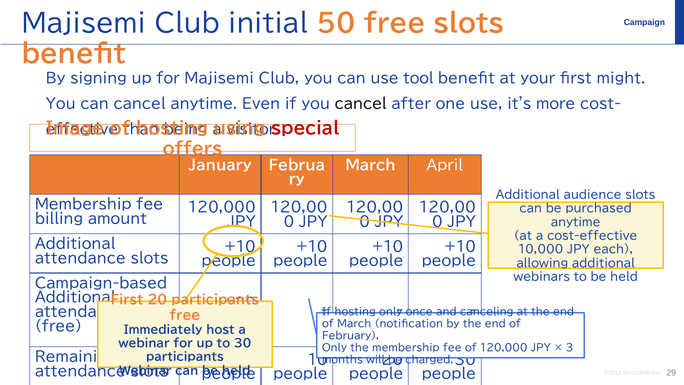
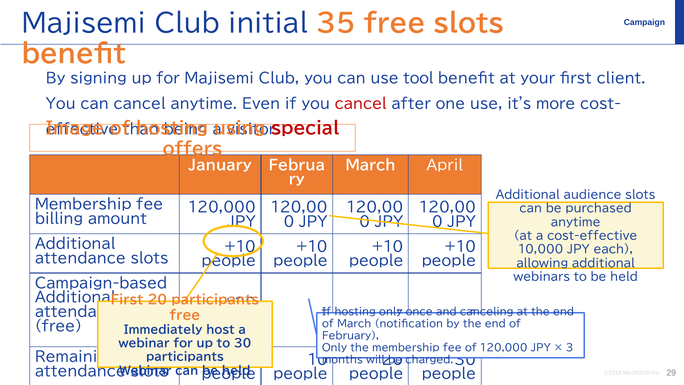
50: 50 -> 35
might: might -> client
cancel at (361, 104) colour: black -> red
